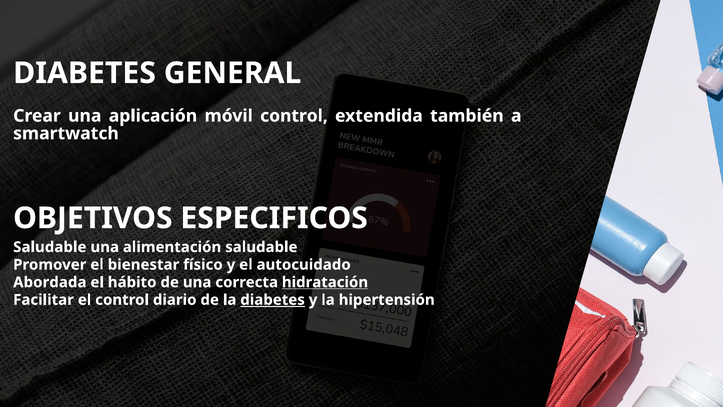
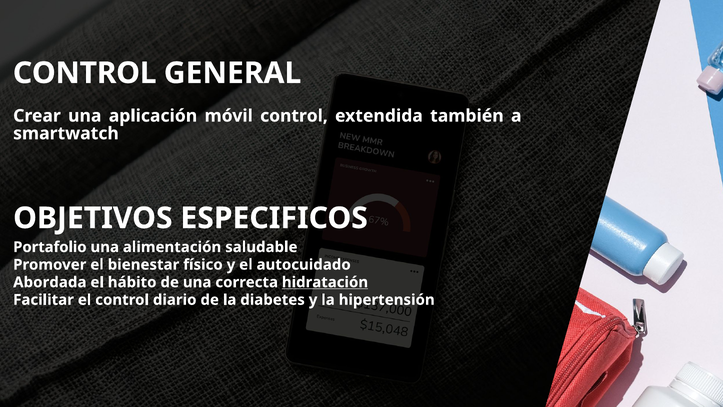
DIABETES at (85, 73): DIABETES -> CONTROL
Saludable at (50, 247): Saludable -> Portafolio
diabetes at (273, 300) underline: present -> none
